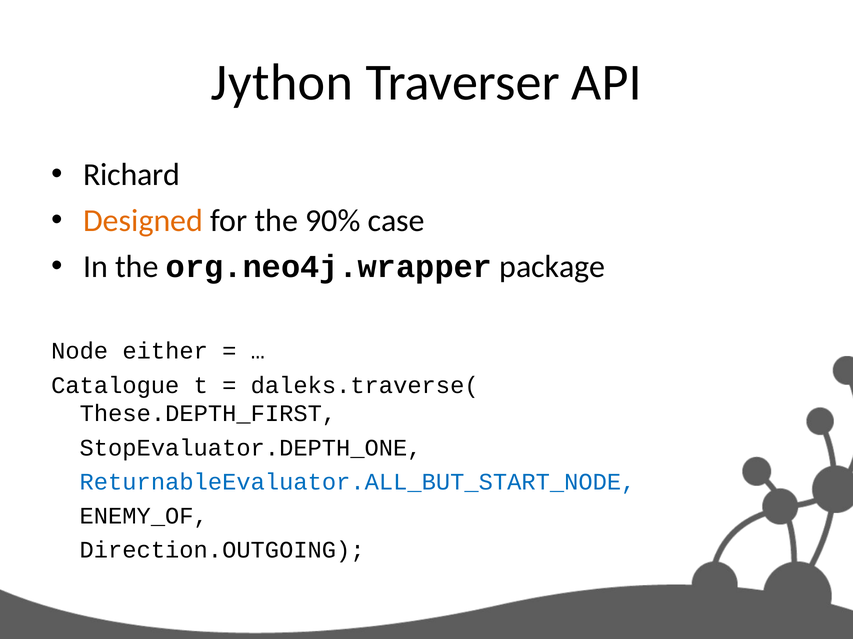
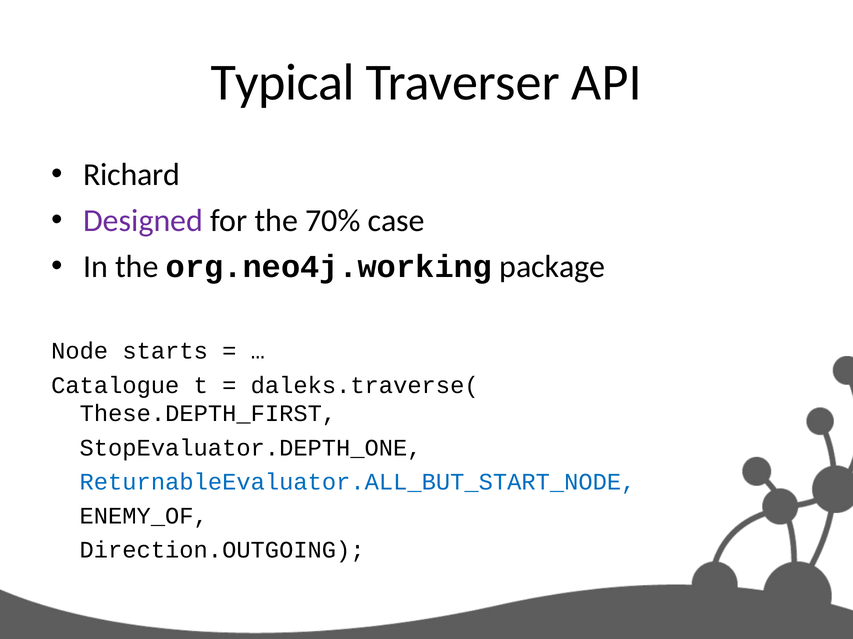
Jython: Jython -> Typical
Designed colour: orange -> purple
90%: 90% -> 70%
org.neo4j.wrapper: org.neo4j.wrapper -> org.neo4j.working
either: either -> starts
